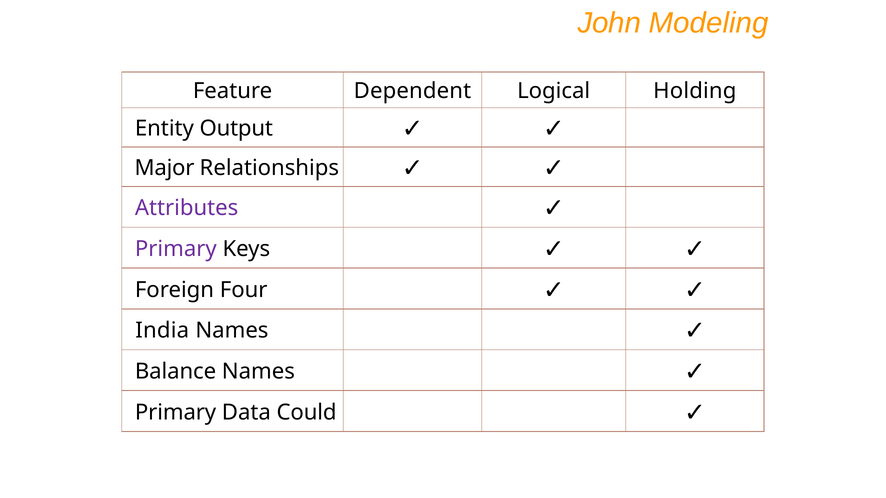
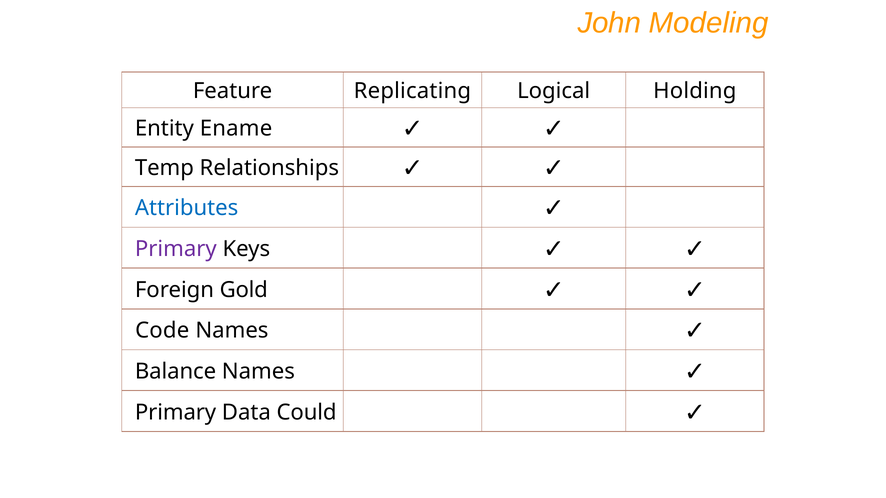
Dependent: Dependent -> Replicating
Output: Output -> Ename
Major: Major -> Temp
Attributes colour: purple -> blue
Four: Four -> Gold
India: India -> Code
